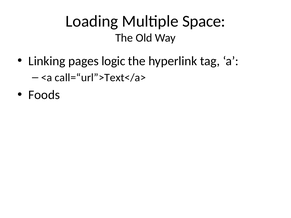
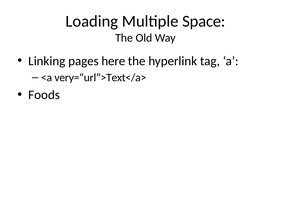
logic: logic -> here
call=“url”>Text</a>: call=“url”>Text</a> -> very=“url”>Text</a>
